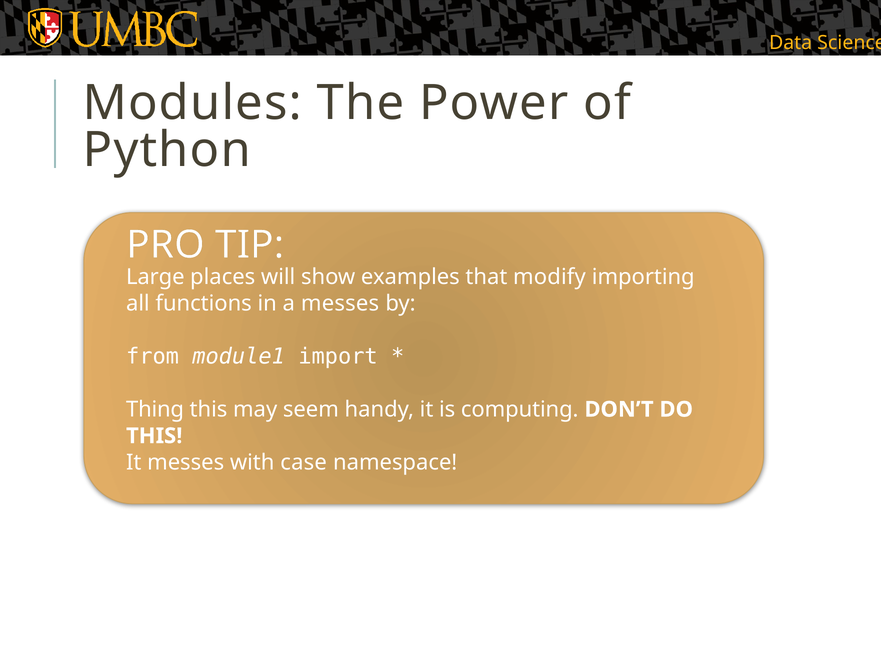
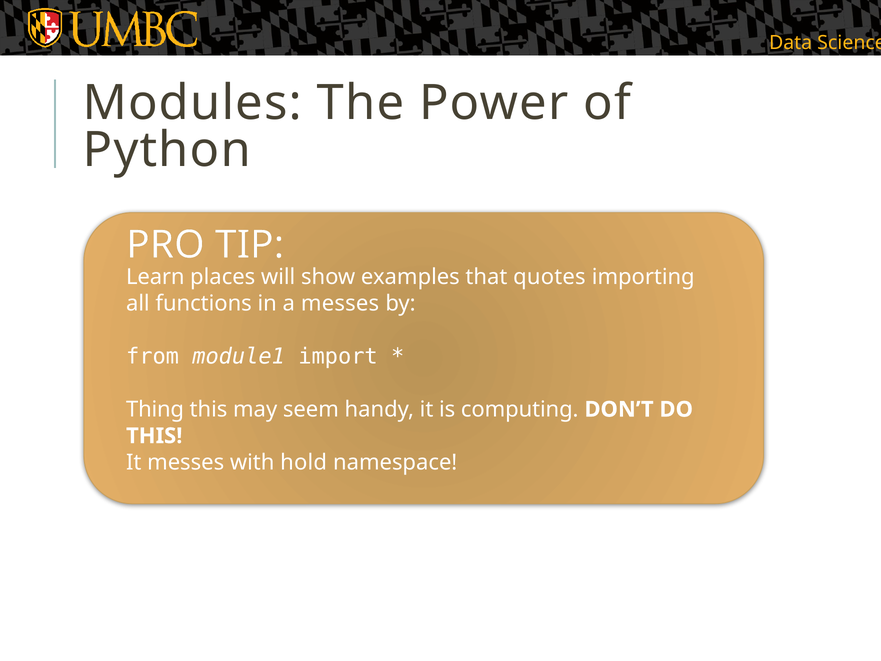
Large: Large -> Learn
modify: modify -> quotes
case: case -> hold
